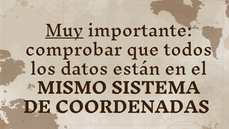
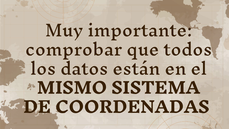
Muy underline: present -> none
